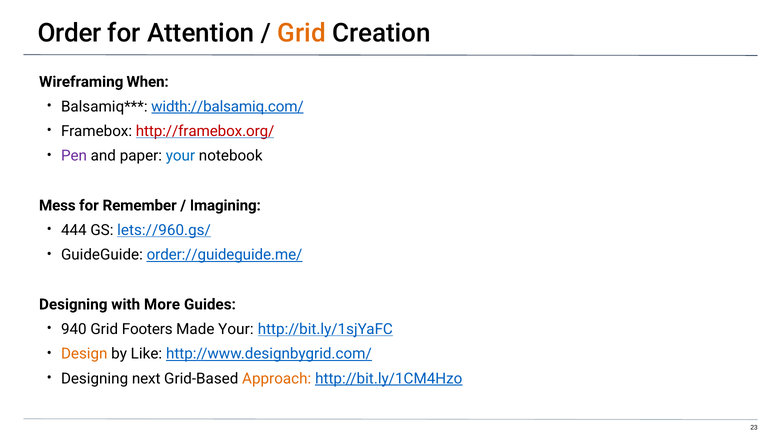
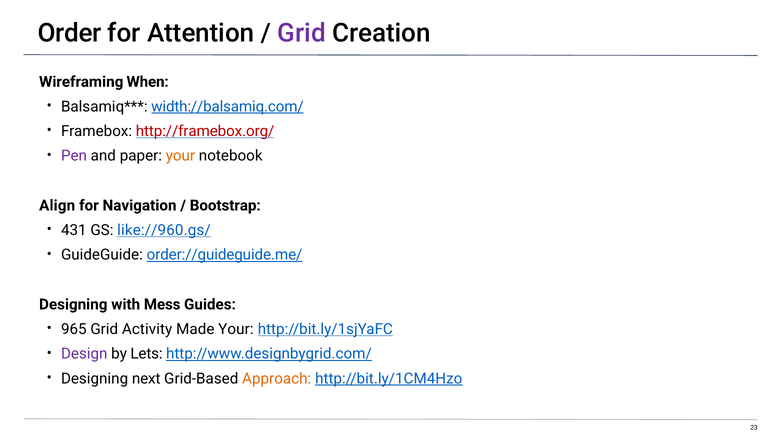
Grid at (302, 33) colour: orange -> purple
your at (180, 156) colour: blue -> orange
Mess: Mess -> Align
Remember: Remember -> Navigation
Imagining: Imagining -> Bootstrap
444: 444 -> 431
lets://960.gs/: lets://960.gs/ -> like://960.gs/
More: More -> Mess
940: 940 -> 965
Footers: Footers -> Activity
Design colour: orange -> purple
Like: Like -> Lets
